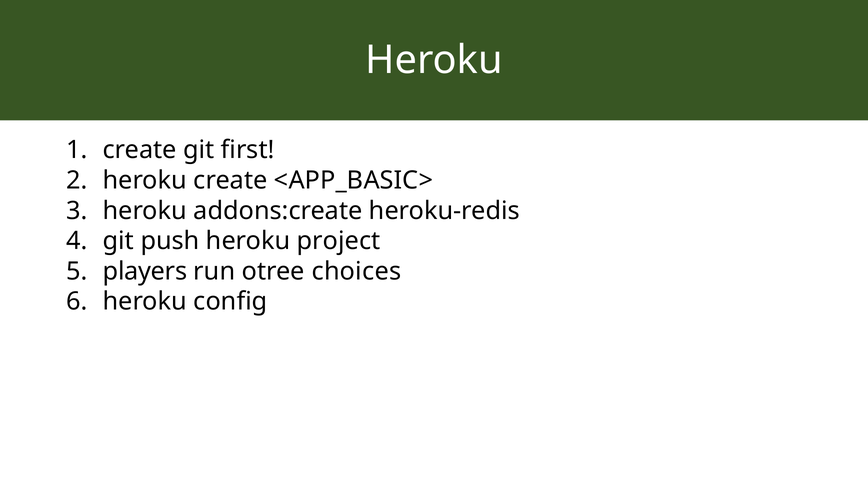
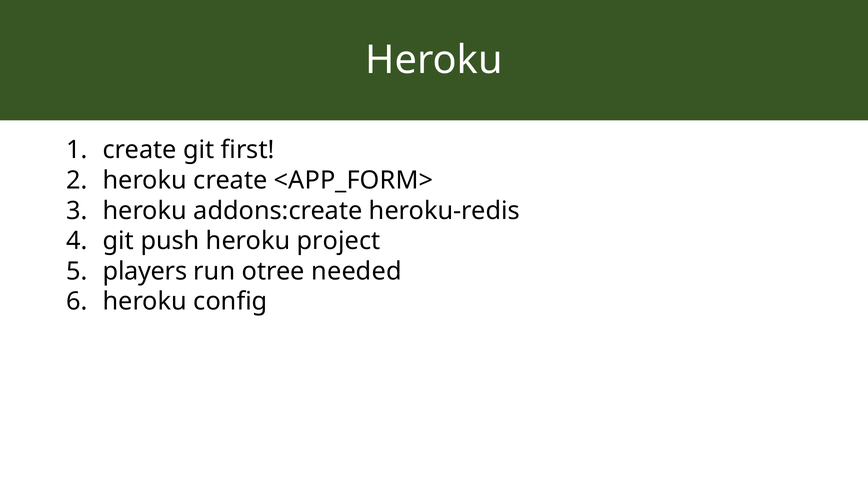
<APP_BASIC>: <APP_BASIC> -> <APP_FORM>
choices: choices -> needed
